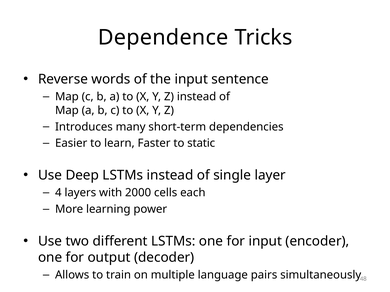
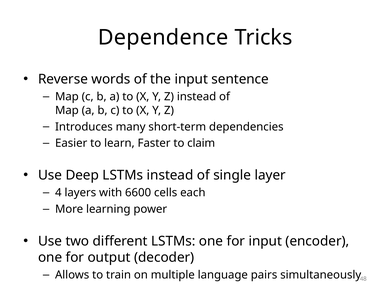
static: static -> claim
2000: 2000 -> 6600
